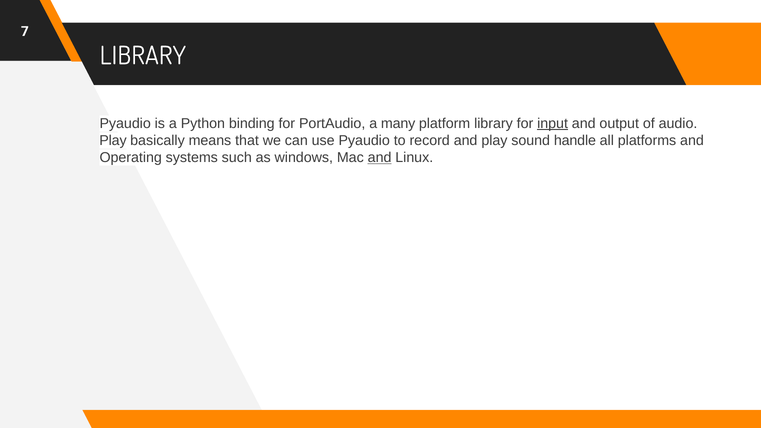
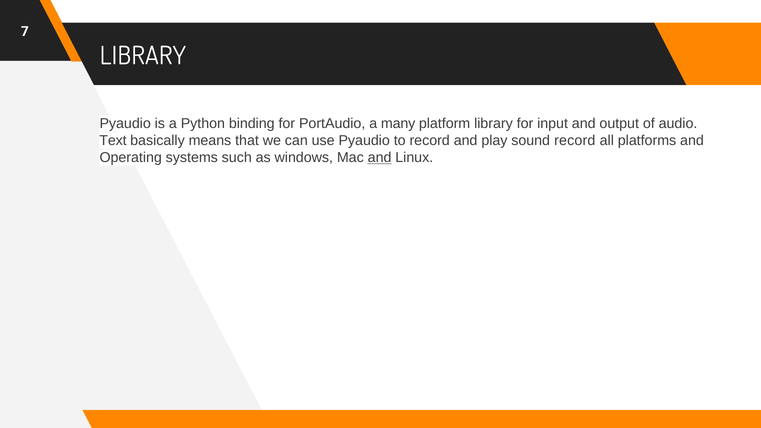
input underline: present -> none
Play at (113, 141): Play -> Text
sound handle: handle -> record
